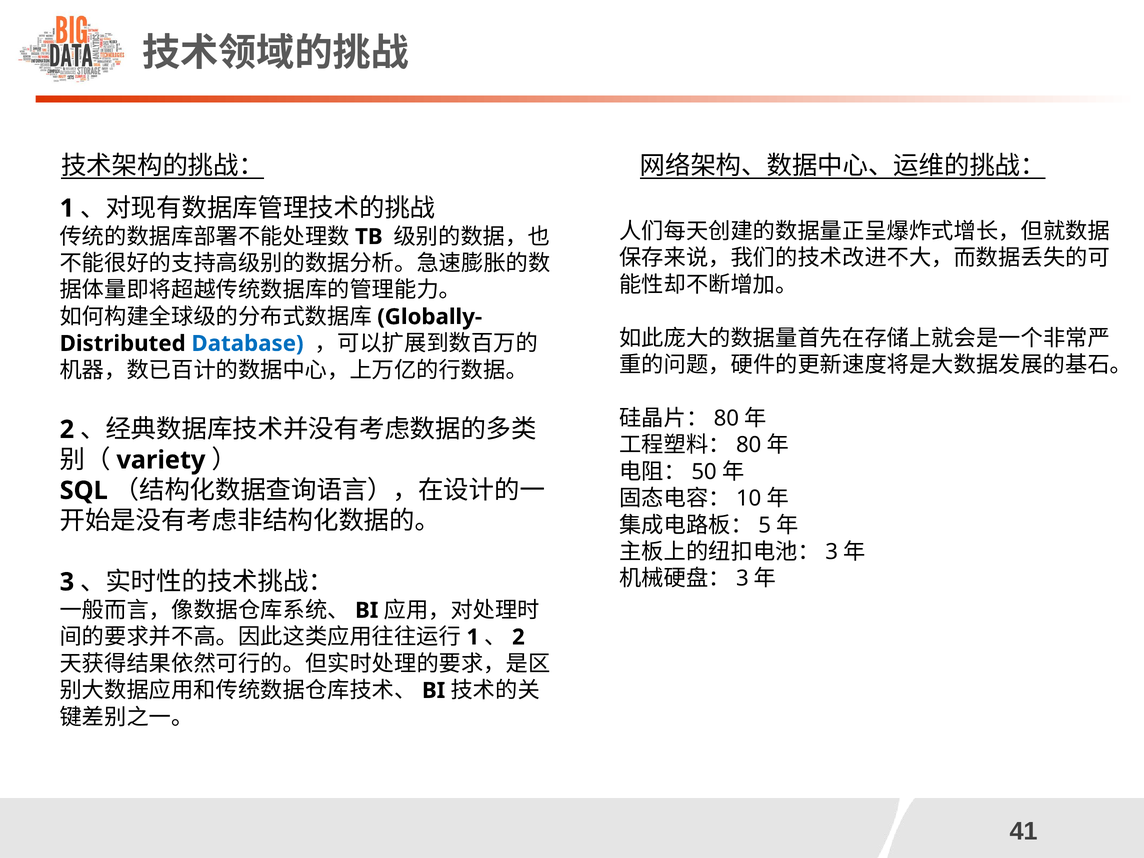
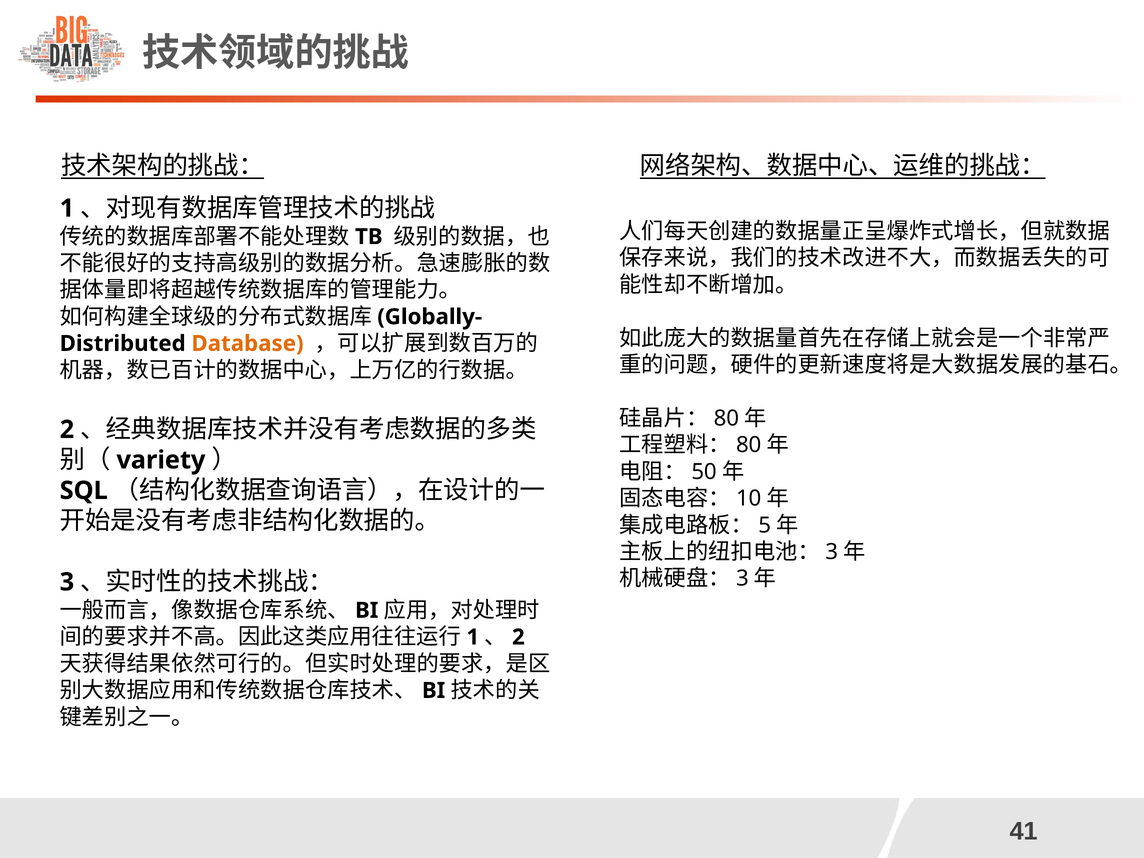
Database colour: blue -> orange
